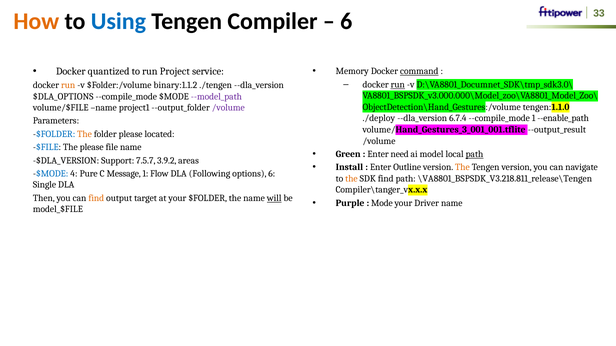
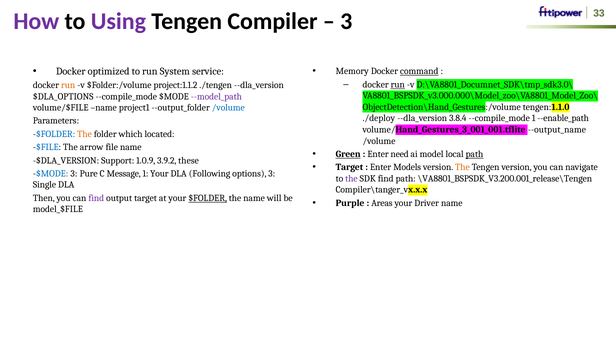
How colour: orange -> purple
Using colour: blue -> purple
6 at (346, 21): 6 -> 3
quantized: quantized -> optimized
Project: Project -> System
binary:1.1.2: binary:1.1.2 -> project:1.1.2
/volume at (228, 108) colour: purple -> blue
6.7.4: 6.7.4 -> 3.8.4
--output_result: --output_result -> --output_name
folder please: please -> which
The please: please -> arrow
Green underline: none -> present
7.5.7: 7.5.7 -> 1.0.9
areas: areas -> these
Install at (349, 168): Install -> Target
Outline: Outline -> Models
-$MODE 4: 4 -> 3
1 Flow: Flow -> Your
options 6: 6 -> 3
the at (351, 179) colour: orange -> purple
\VA8801_BSPSDK_V3.218.811_release\Tengen: \VA8801_BSPSDK_V3.218.811_release\Tengen -> \VA8801_BSPSDK_V3.200.001_release\Tengen
find at (96, 198) colour: orange -> purple
$FOLDER underline: none -> present
will underline: present -> none
Mode: Mode -> Areas
